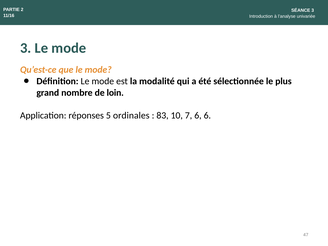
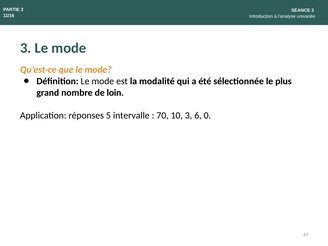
ordinales: ordinales -> intervalle
83: 83 -> 70
10 7: 7 -> 3
6 6: 6 -> 0
